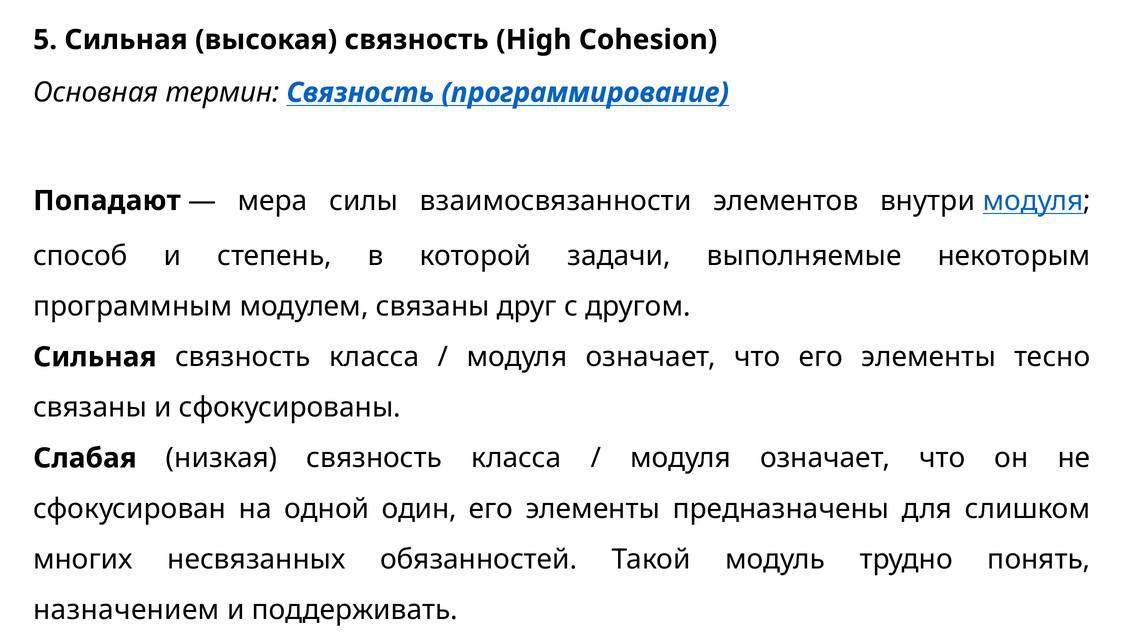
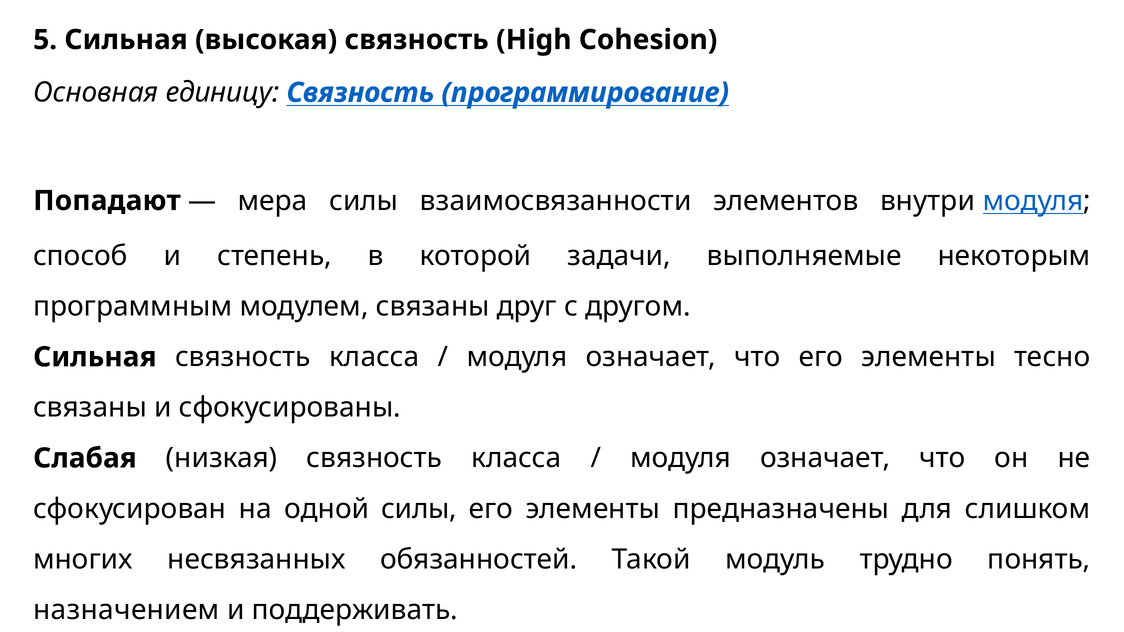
термин: термин -> единицу
одной один: один -> силы
